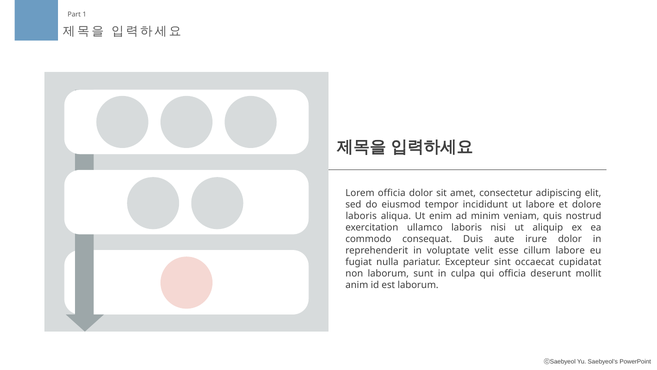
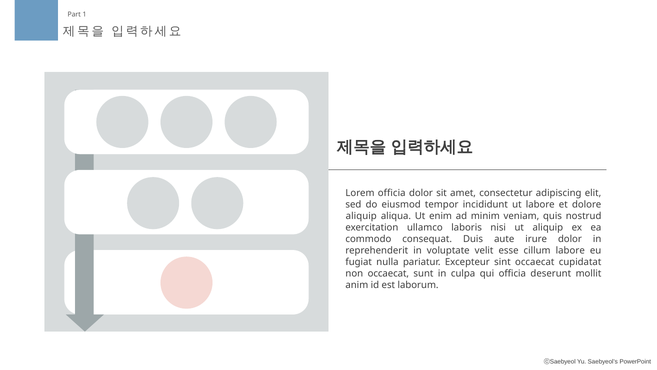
laboris at (361, 216): laboris -> aliquip
non laborum: laborum -> occaecat
